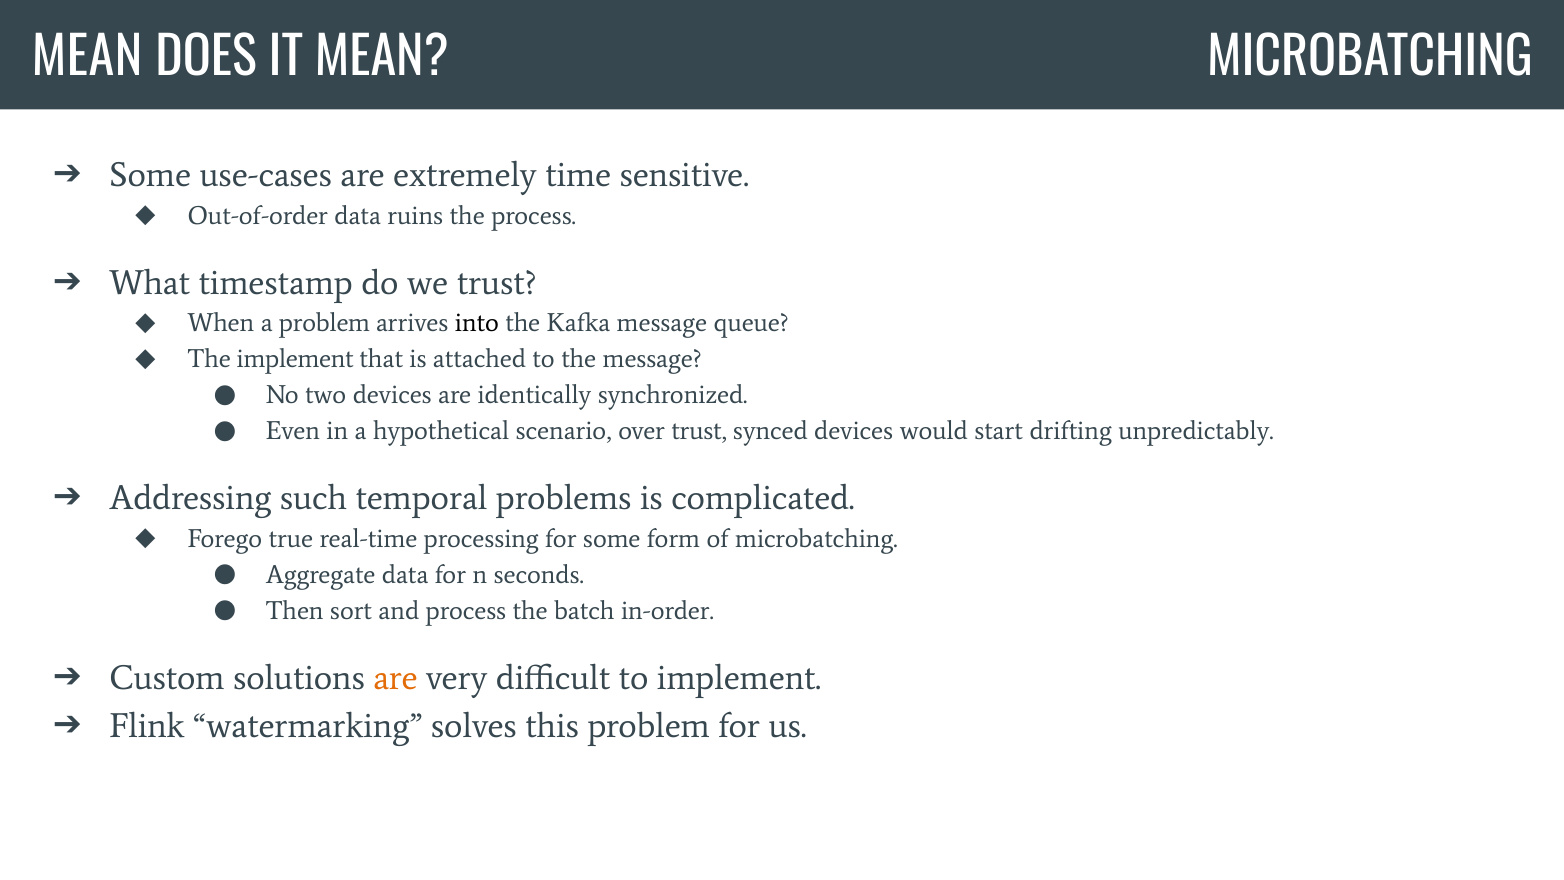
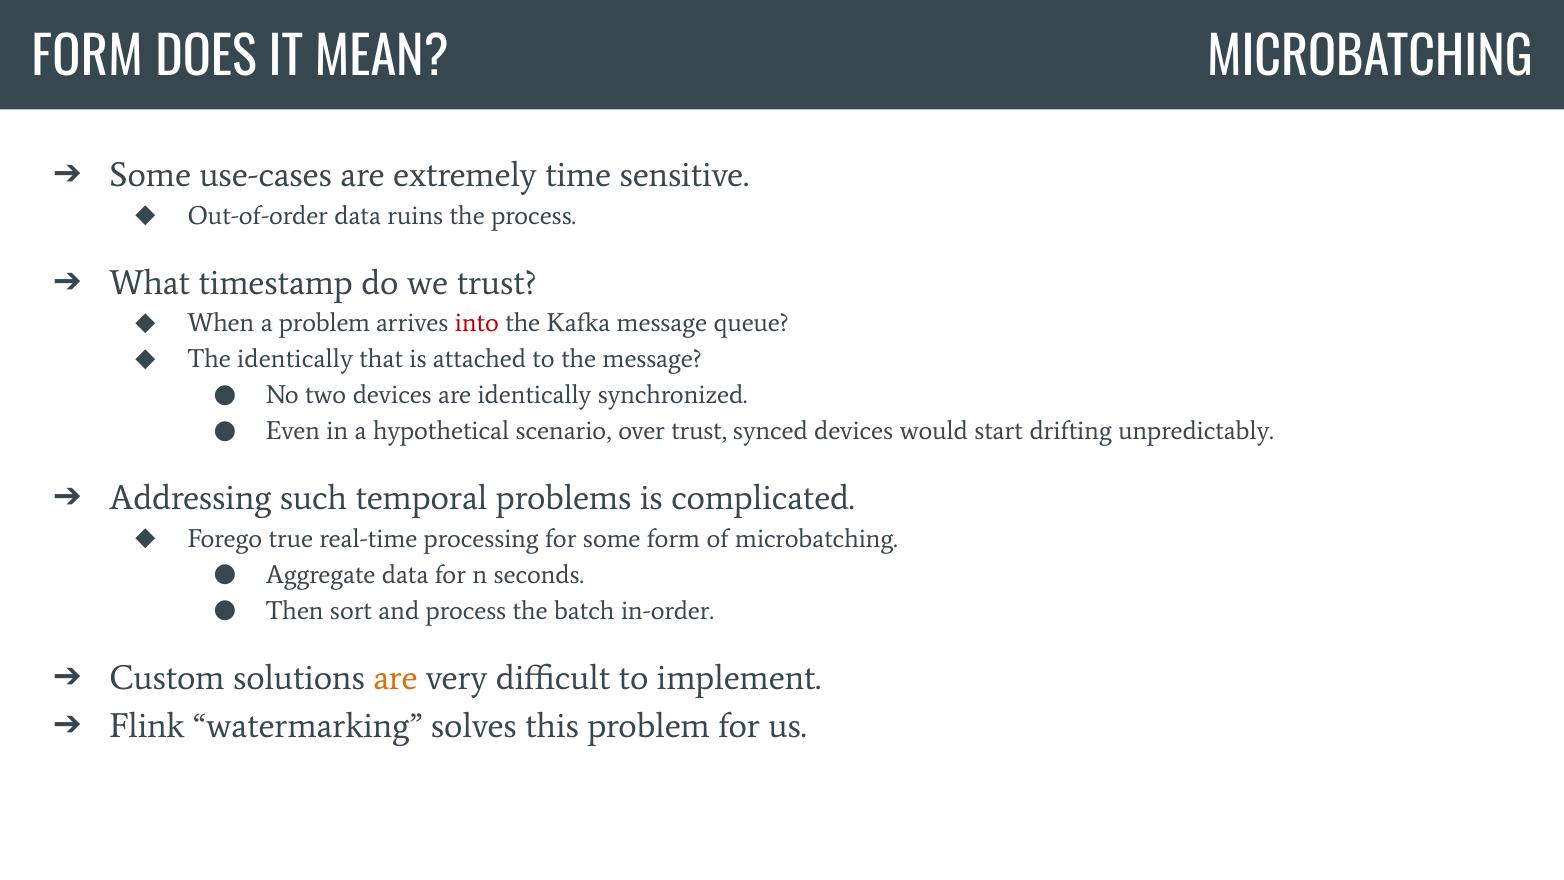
MEAN at (87, 58): MEAN -> FORM
into colour: black -> red
The implement: implement -> identically
